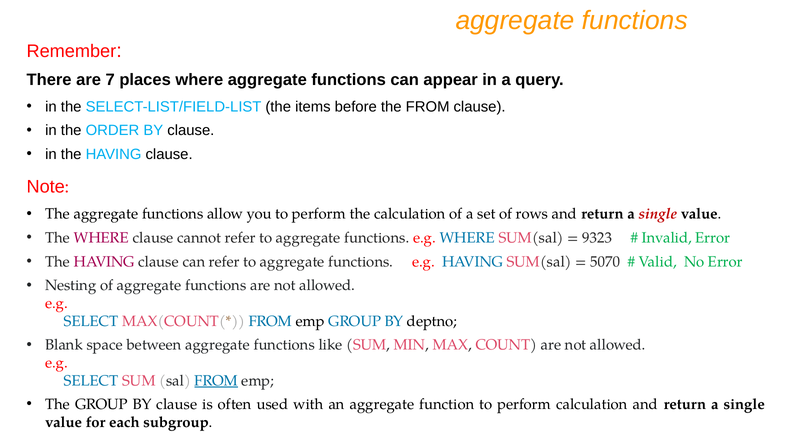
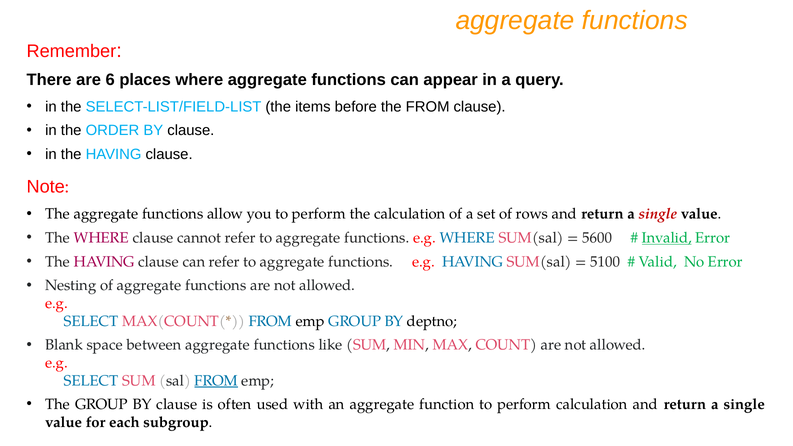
7: 7 -> 6
9323: 9323 -> 5600
Invalid underline: none -> present
5070: 5070 -> 5100
